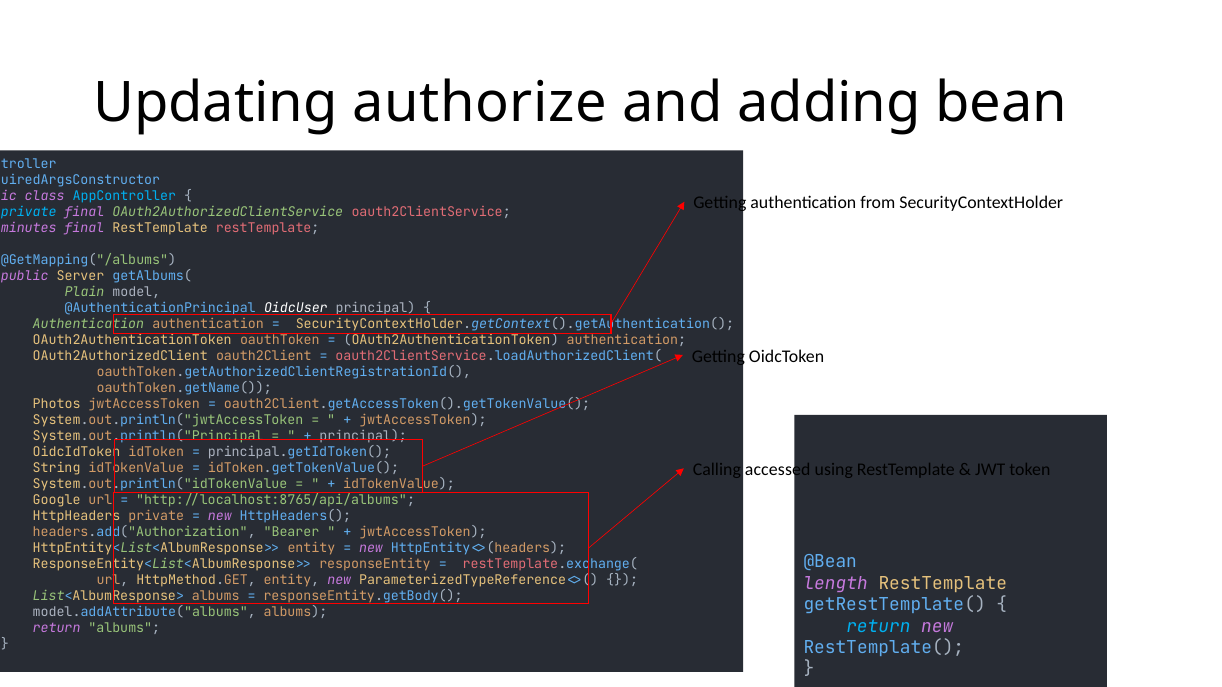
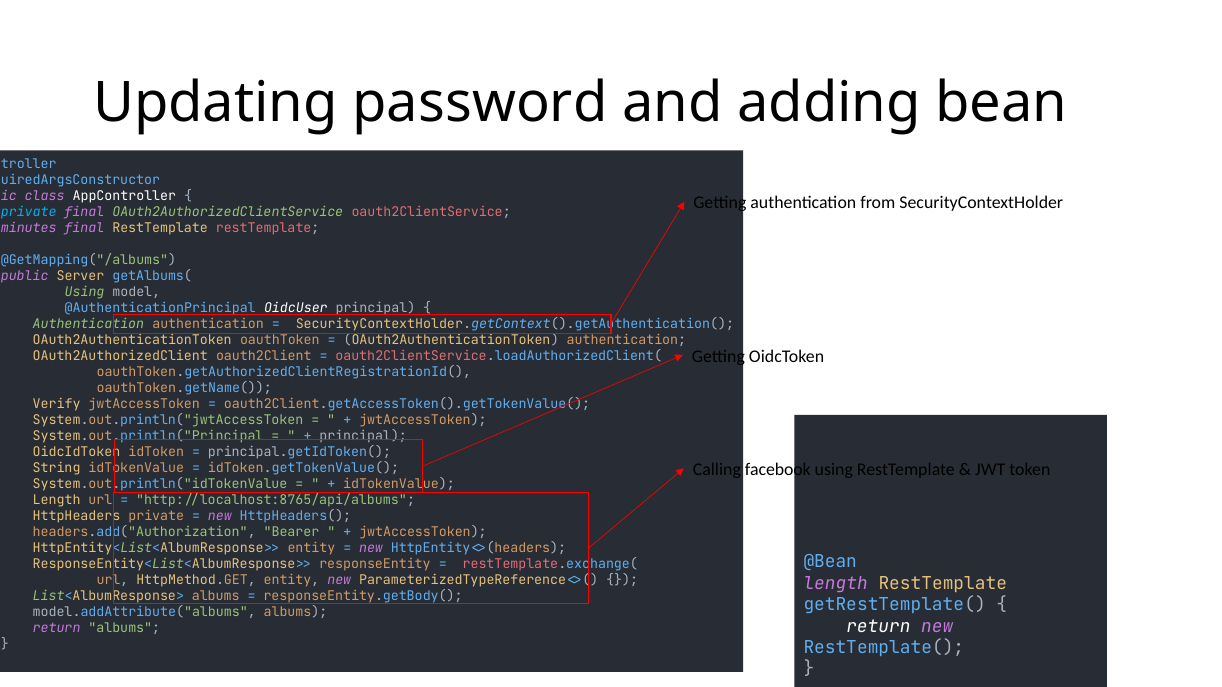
authorize: authorize -> password
AppController colour: light blue -> white
Plain at (85, 292): Plain -> Using
Photos: Photos -> Verify
accessed: accessed -> facebook
Google at (57, 500): Google -> Length
return at (878, 627) colour: light blue -> white
